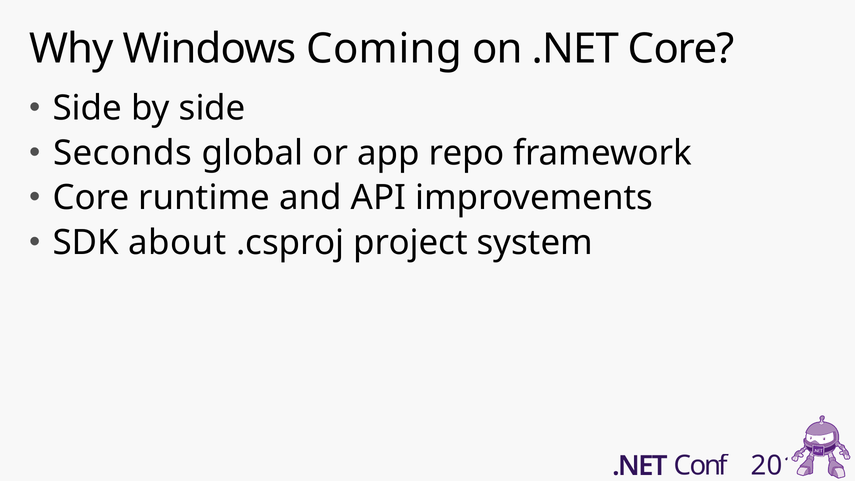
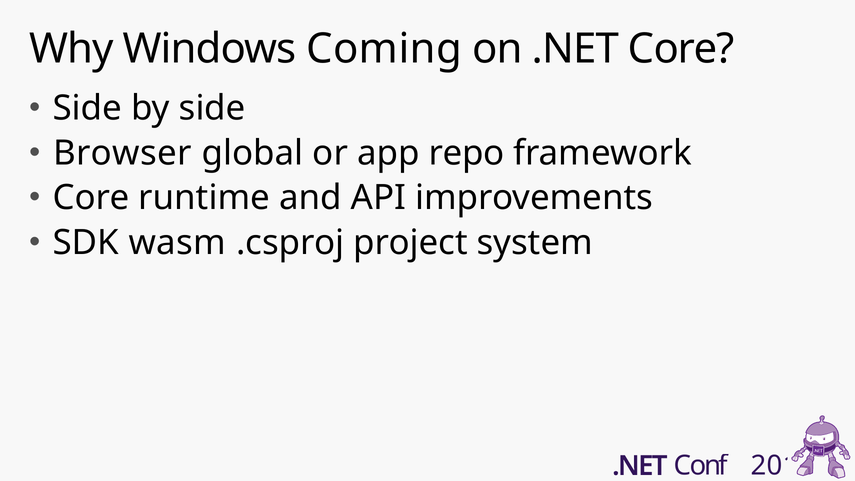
Seconds: Seconds -> Browser
about: about -> wasm
